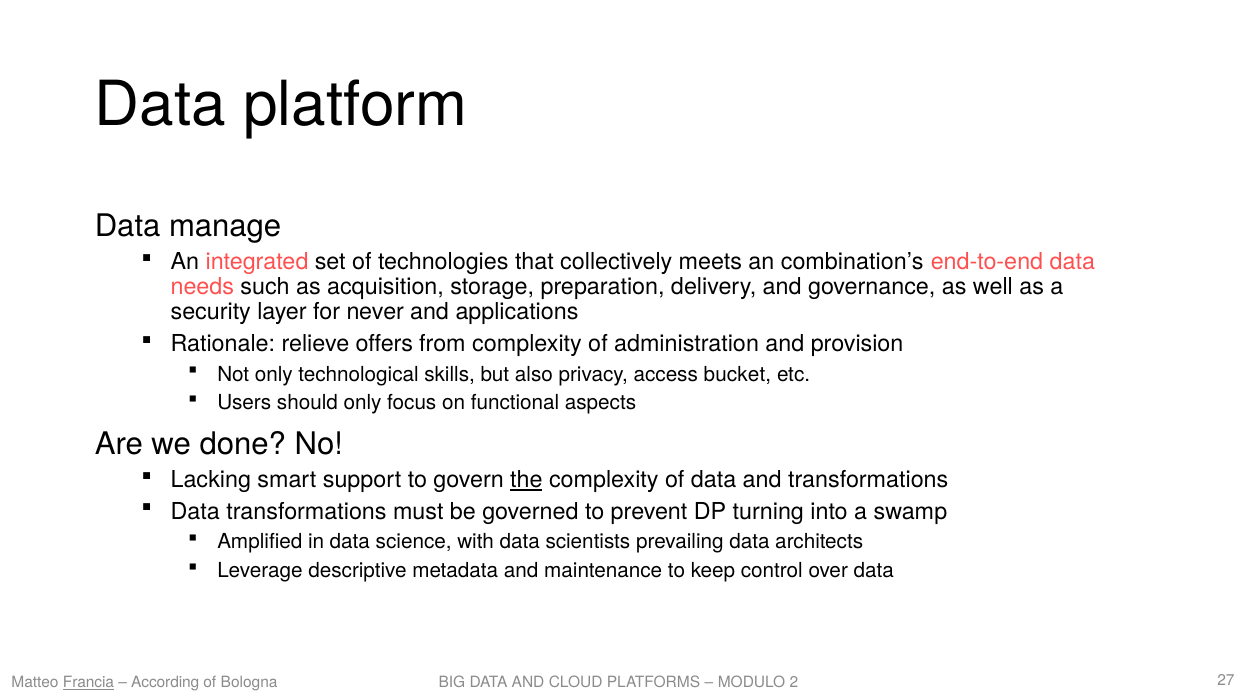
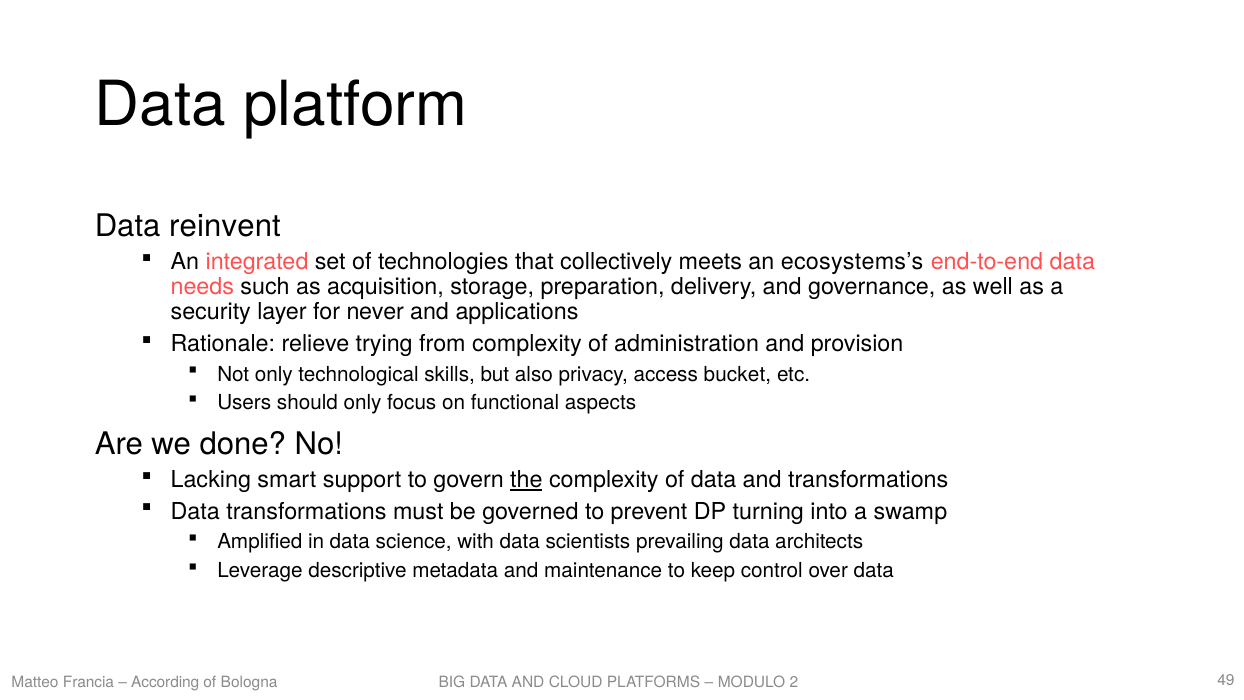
manage: manage -> reinvent
combination’s: combination’s -> ecosystems’s
offers: offers -> trying
Francia underline: present -> none
27: 27 -> 49
